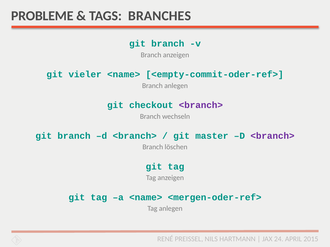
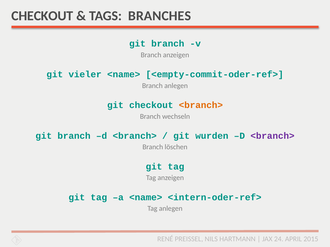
PROBLEME at (42, 16): PROBLEME -> CHECKOUT
<branch> at (201, 105) colour: purple -> orange
master: master -> wurden
<mergen-oder-ref>: <mergen-oder-ref> -> <intern-oder-ref>
